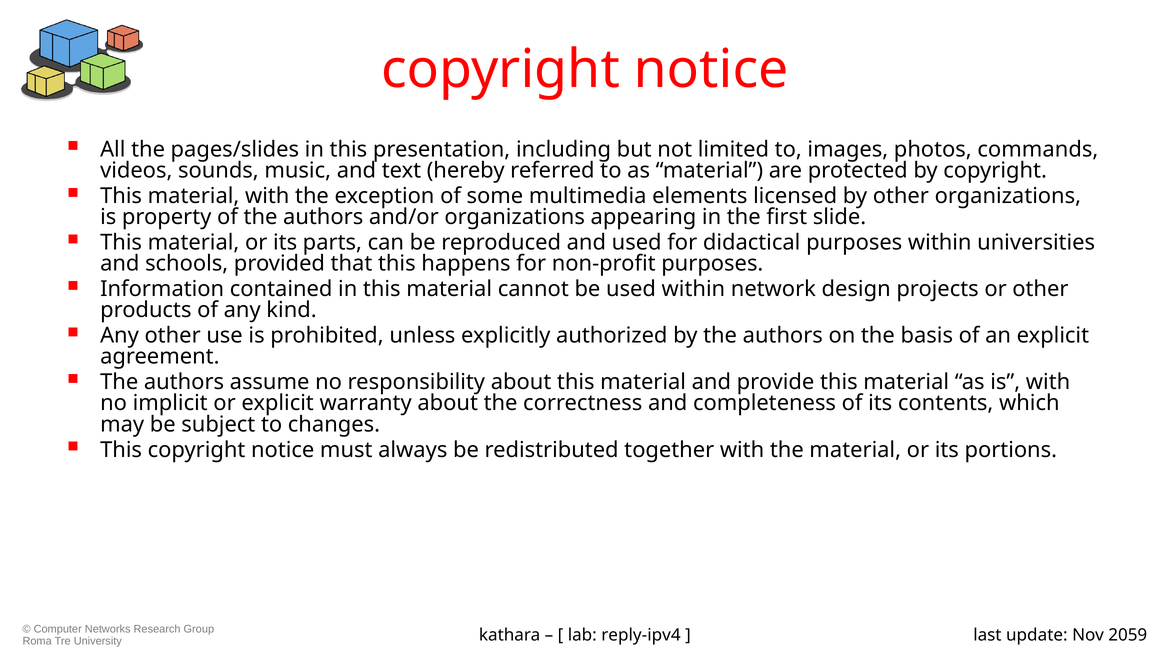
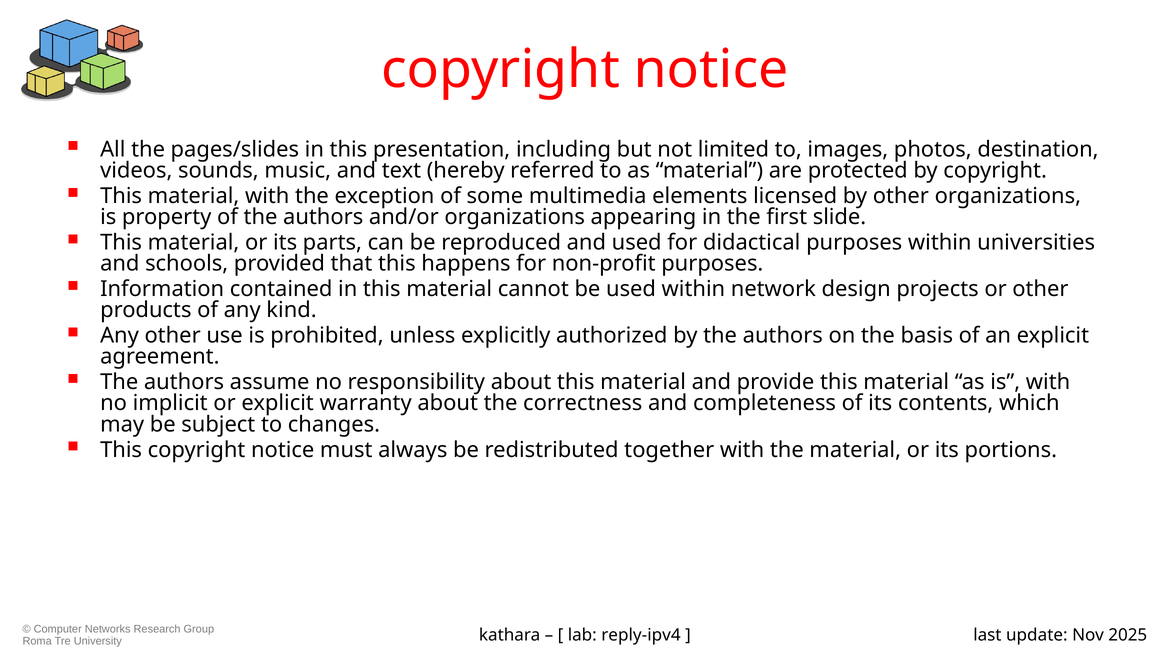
commands: commands -> destination
2059: 2059 -> 2025
